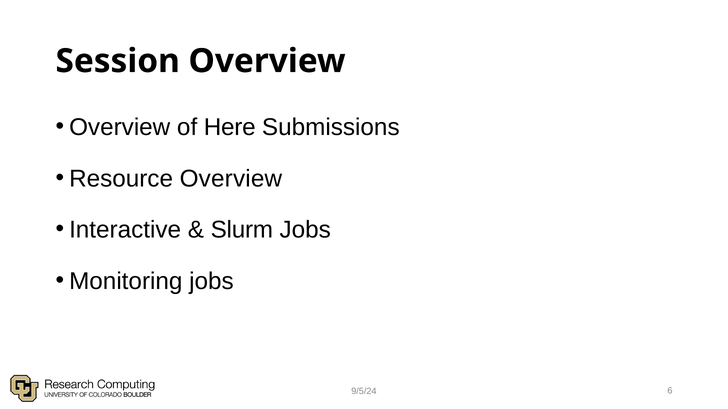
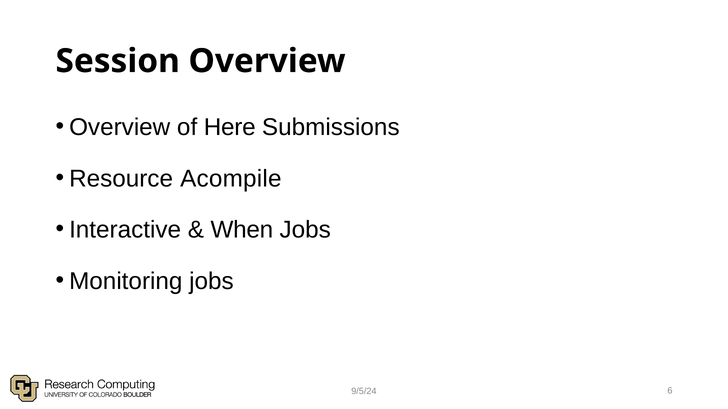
Resource Overview: Overview -> Acompile
Slurm: Slurm -> When
